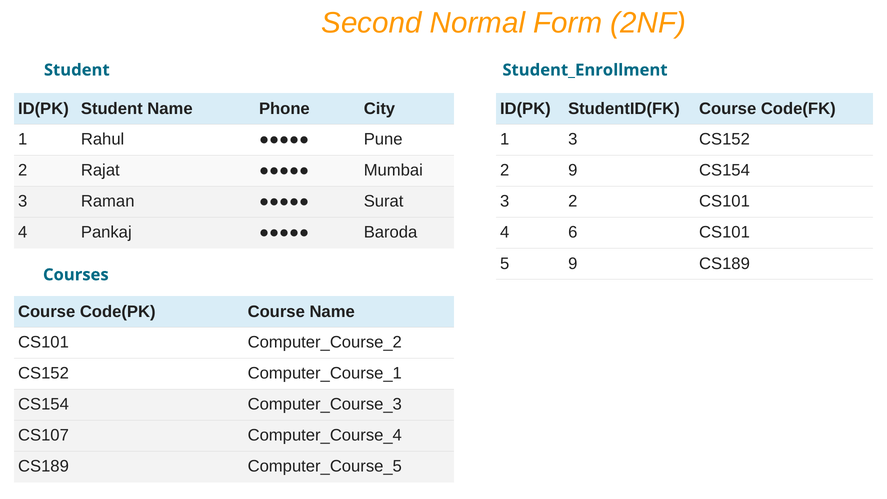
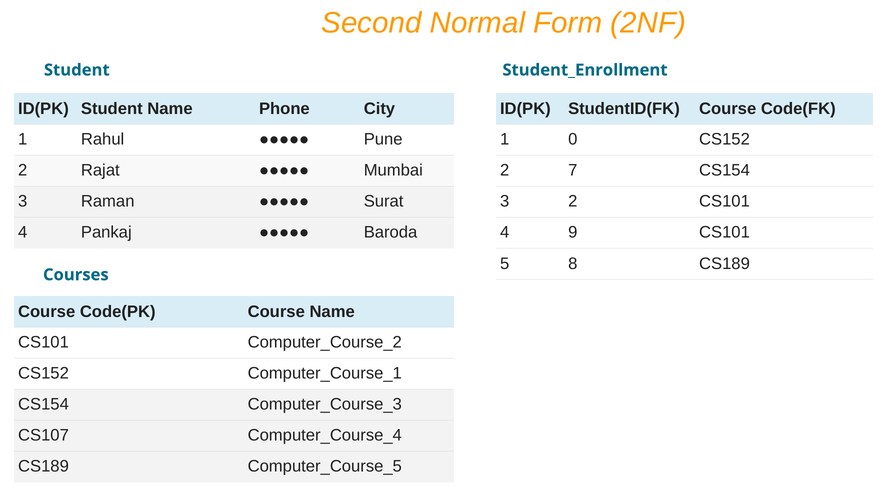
1 3: 3 -> 0
2 9: 9 -> 7
6: 6 -> 9
5 9: 9 -> 8
